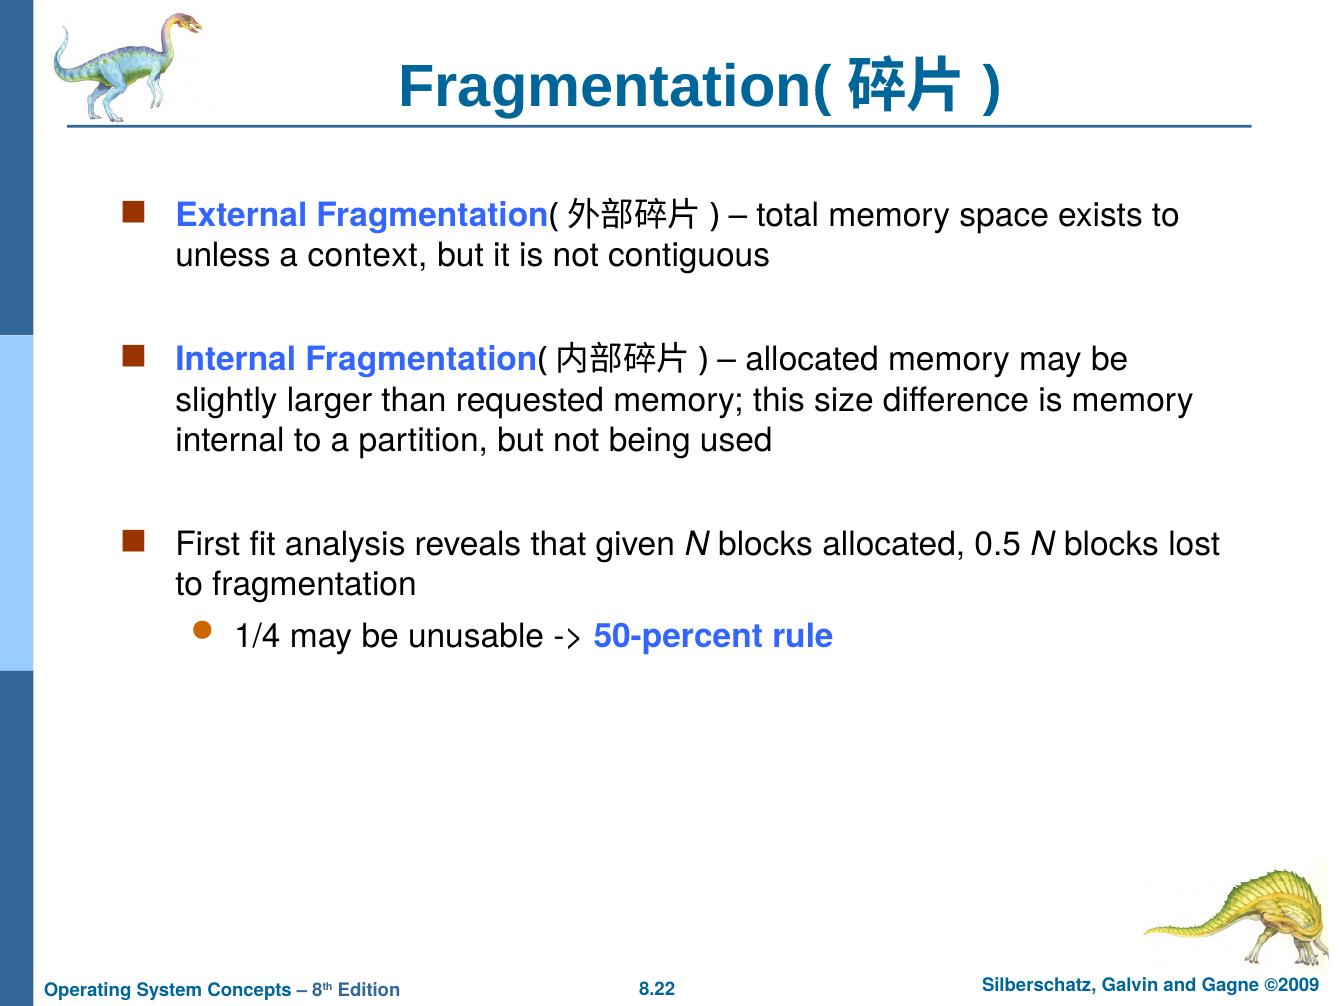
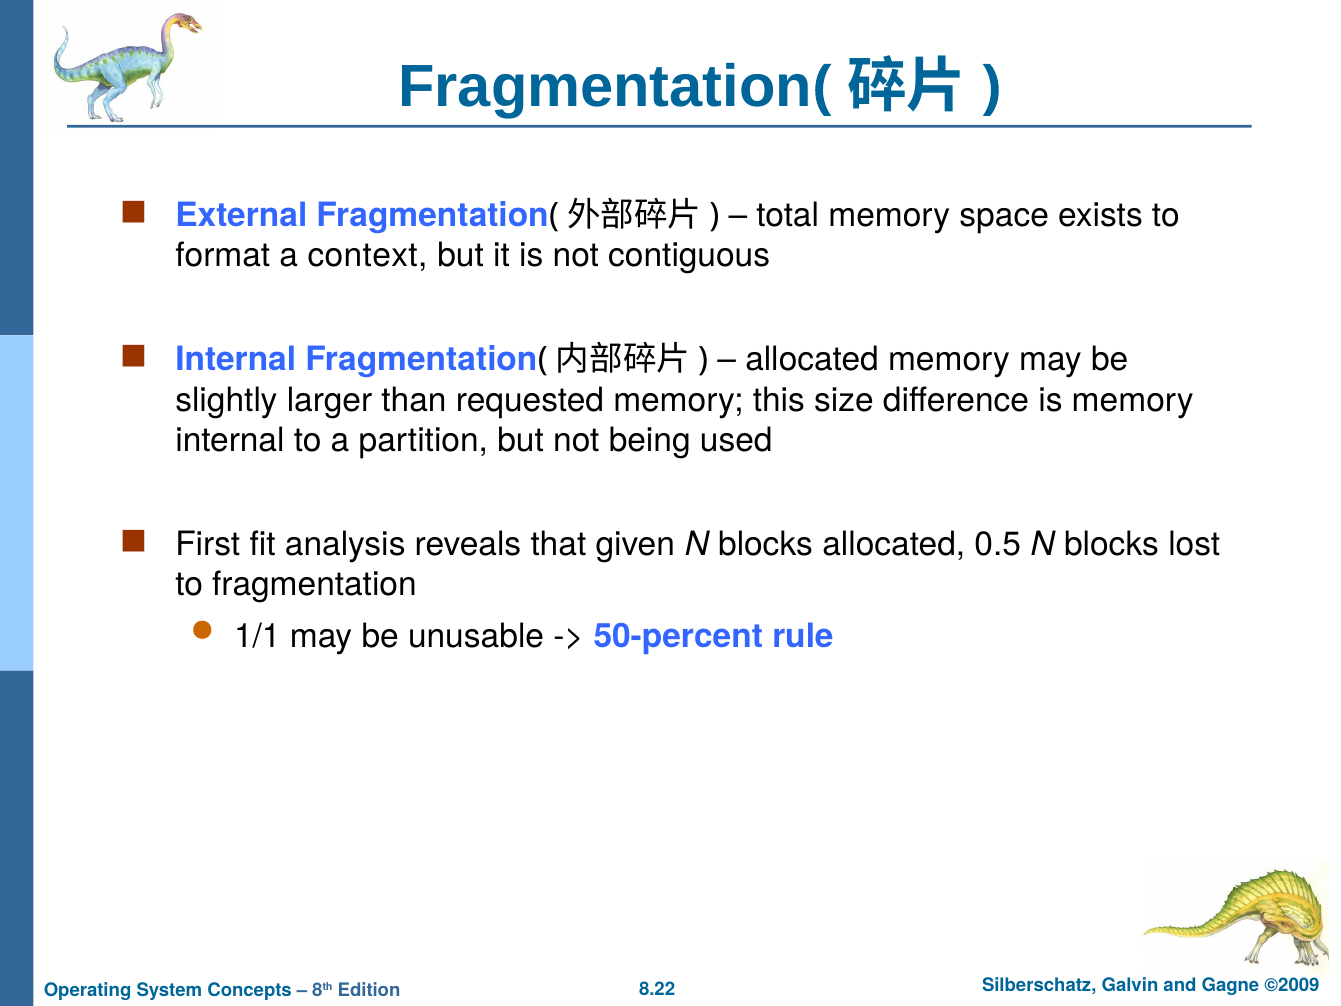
unless: unless -> format
1/4: 1/4 -> 1/1
